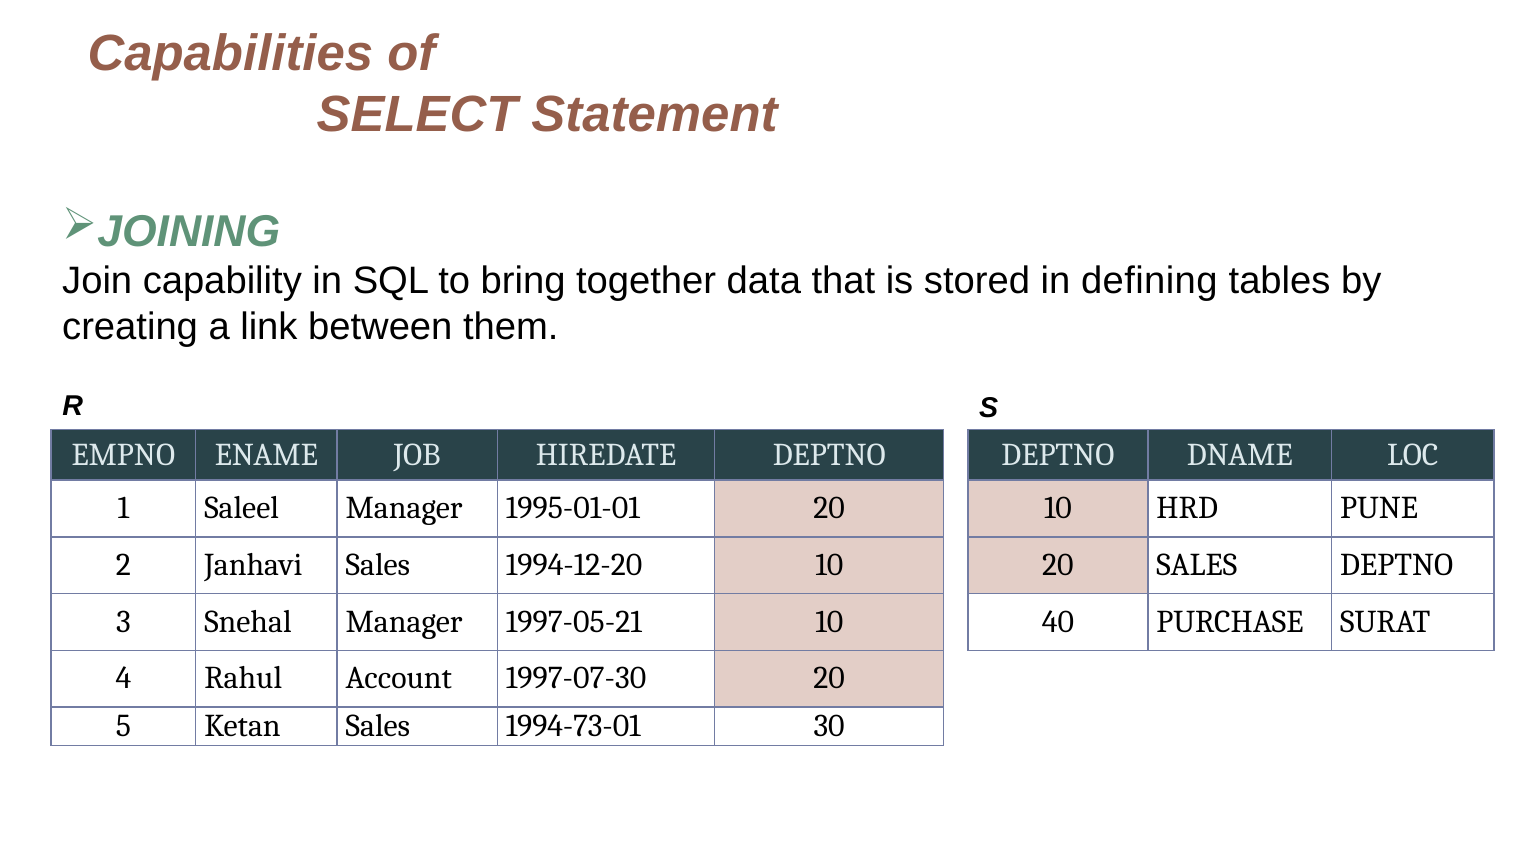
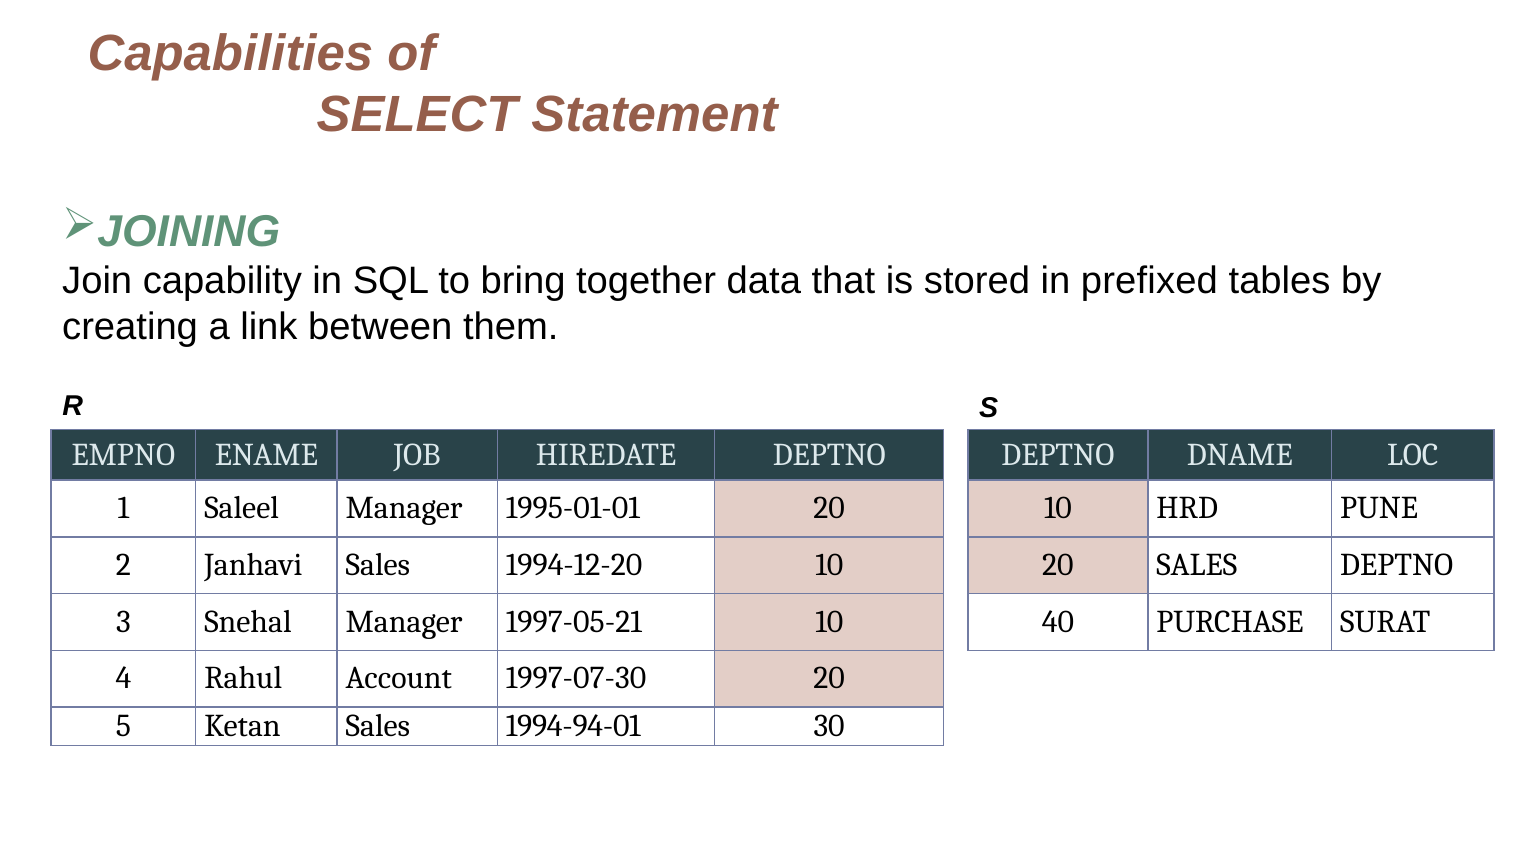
defining: defining -> prefixed
1994-73-01: 1994-73-01 -> 1994-94-01
